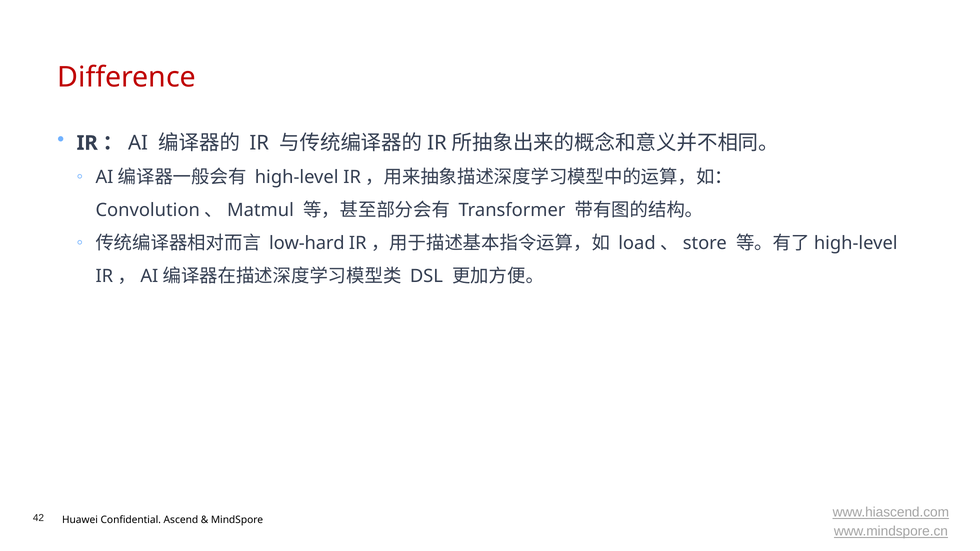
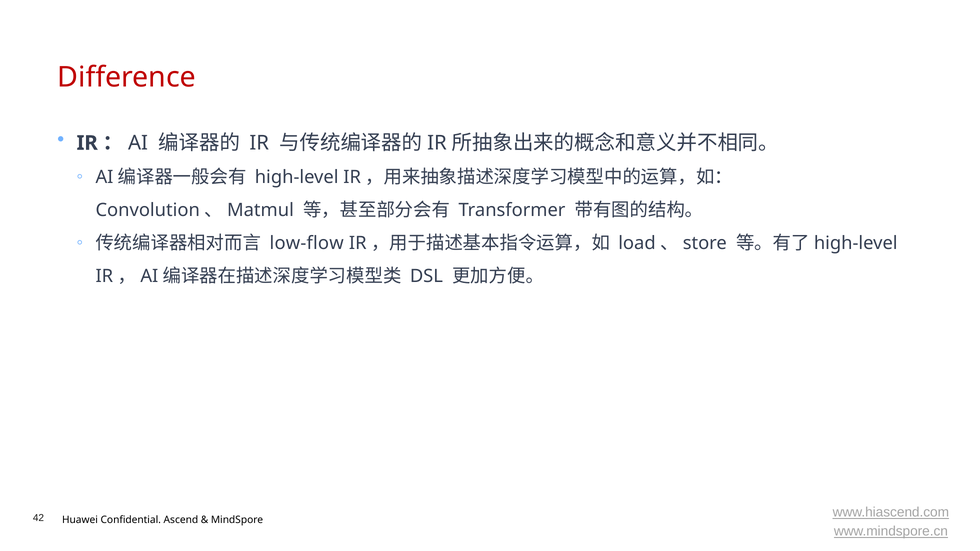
low-hard: low-hard -> low-flow
